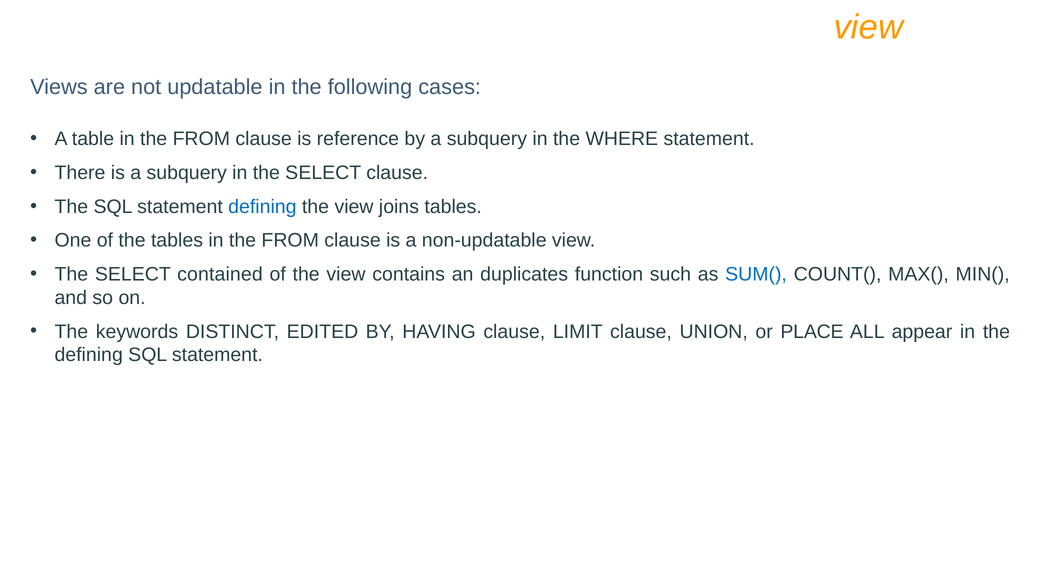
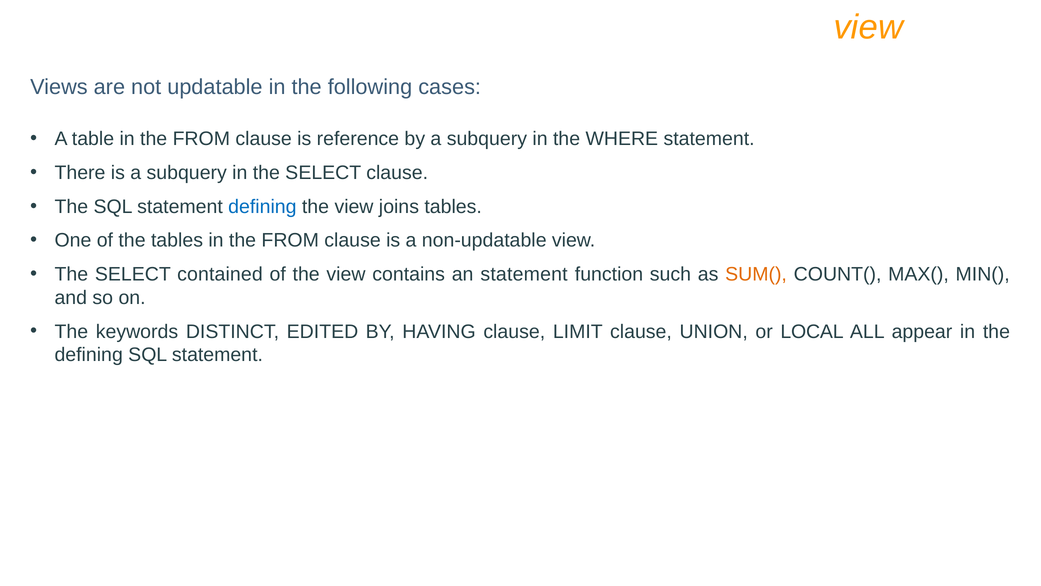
an duplicates: duplicates -> statement
SUM( colour: blue -> orange
PLACE: PLACE -> LOCAL
